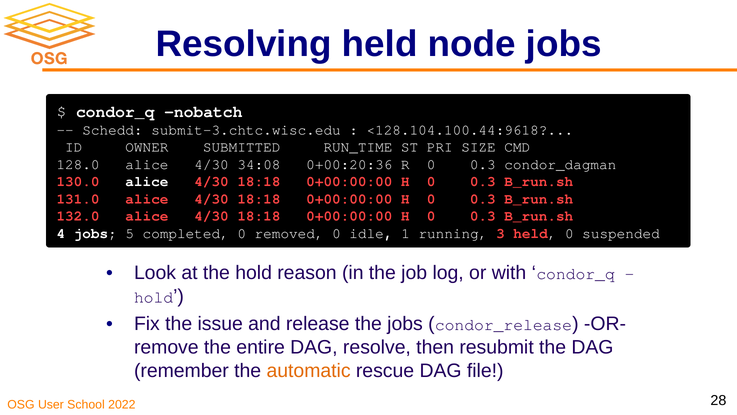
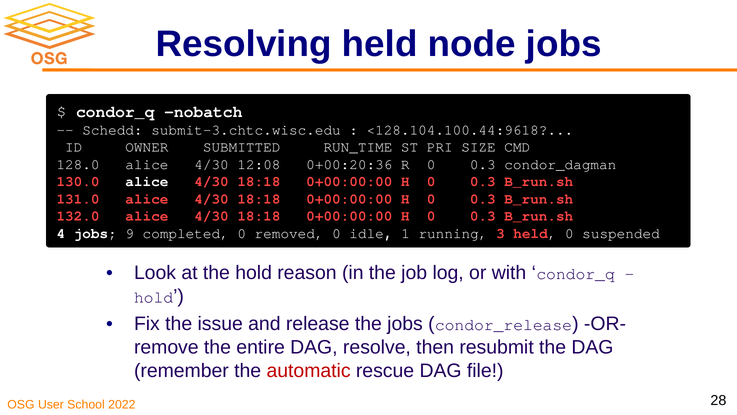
34:08: 34:08 -> 12:08
5: 5 -> 9
automatic colour: orange -> red
